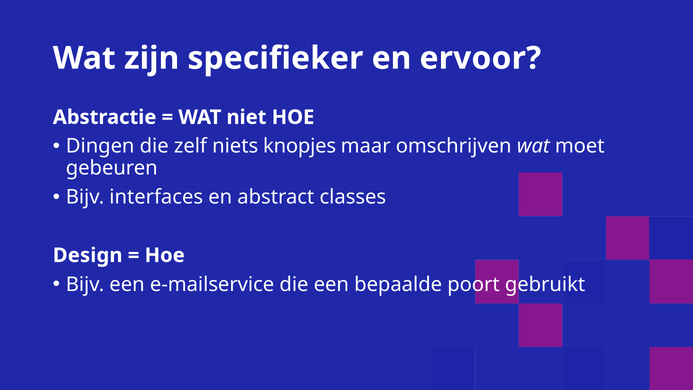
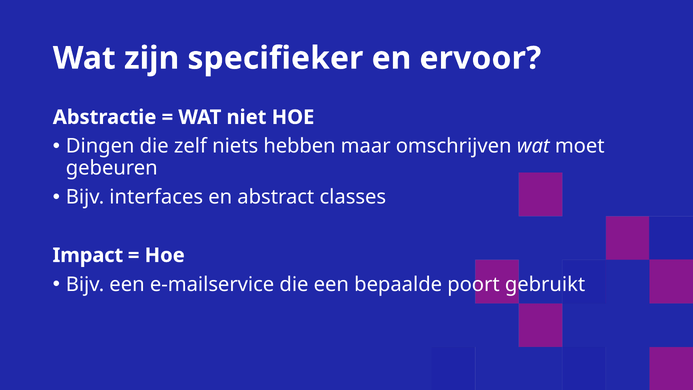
knopjes: knopjes -> hebben
Design: Design -> Impact
